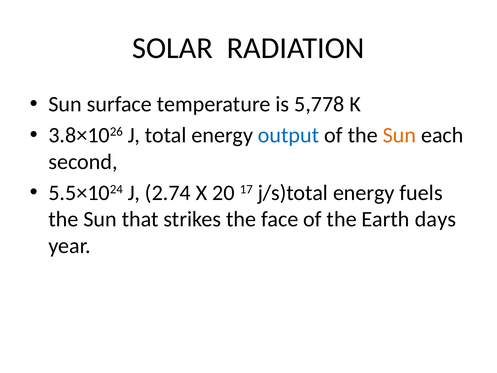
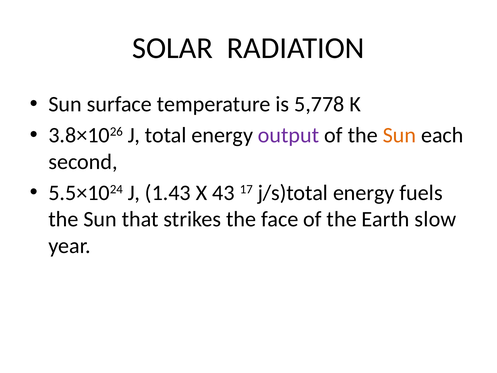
output colour: blue -> purple
2.74: 2.74 -> 1.43
20: 20 -> 43
days: days -> slow
